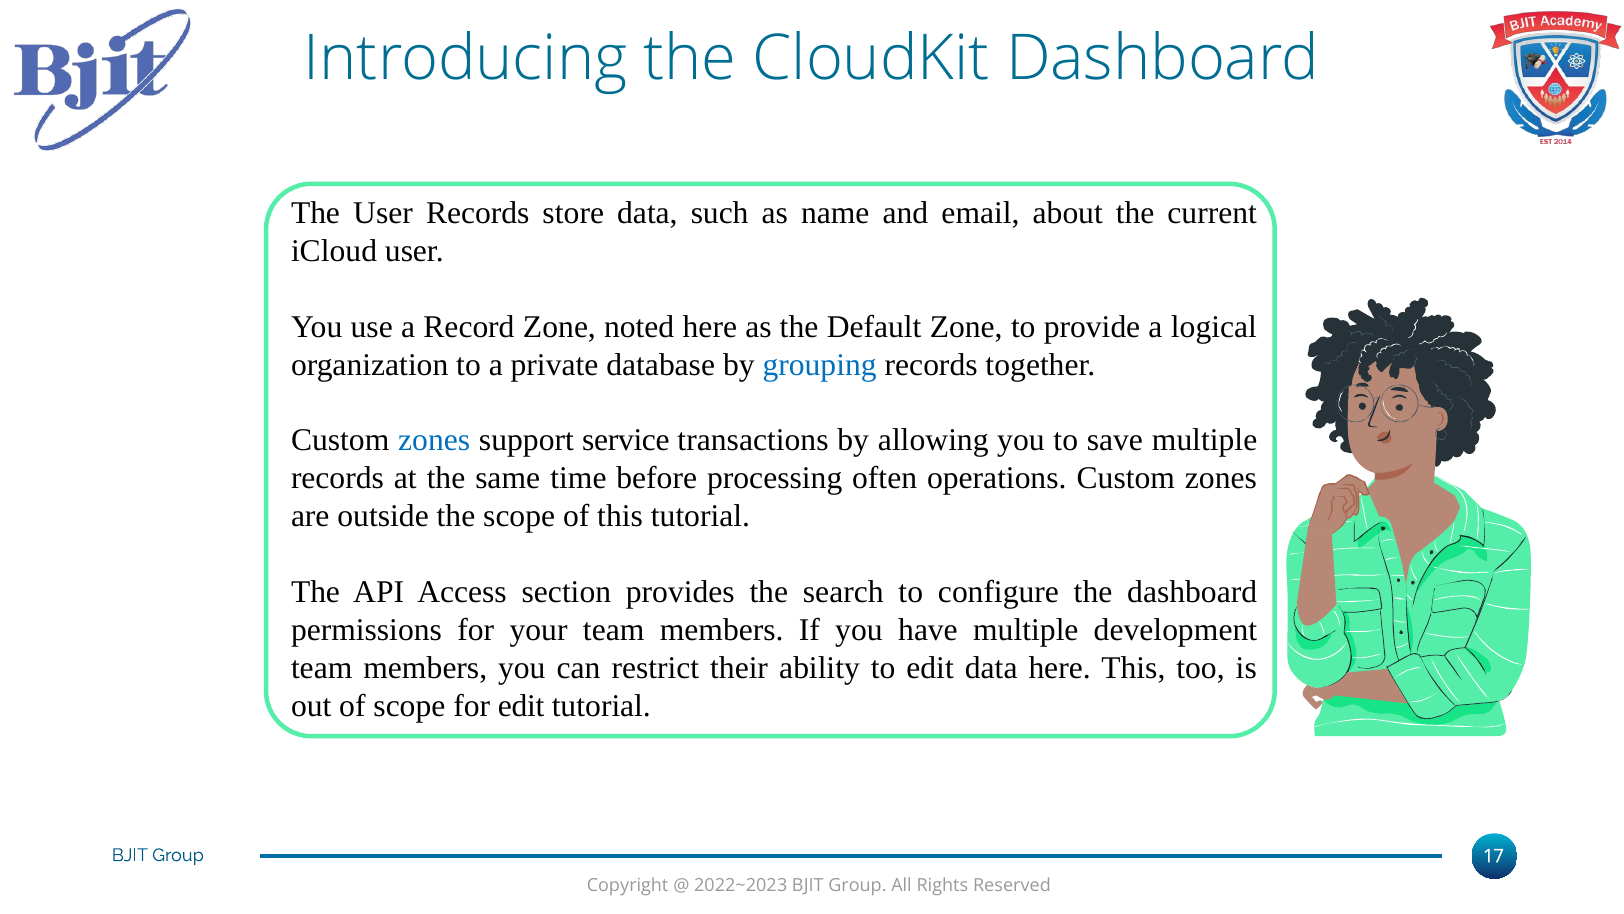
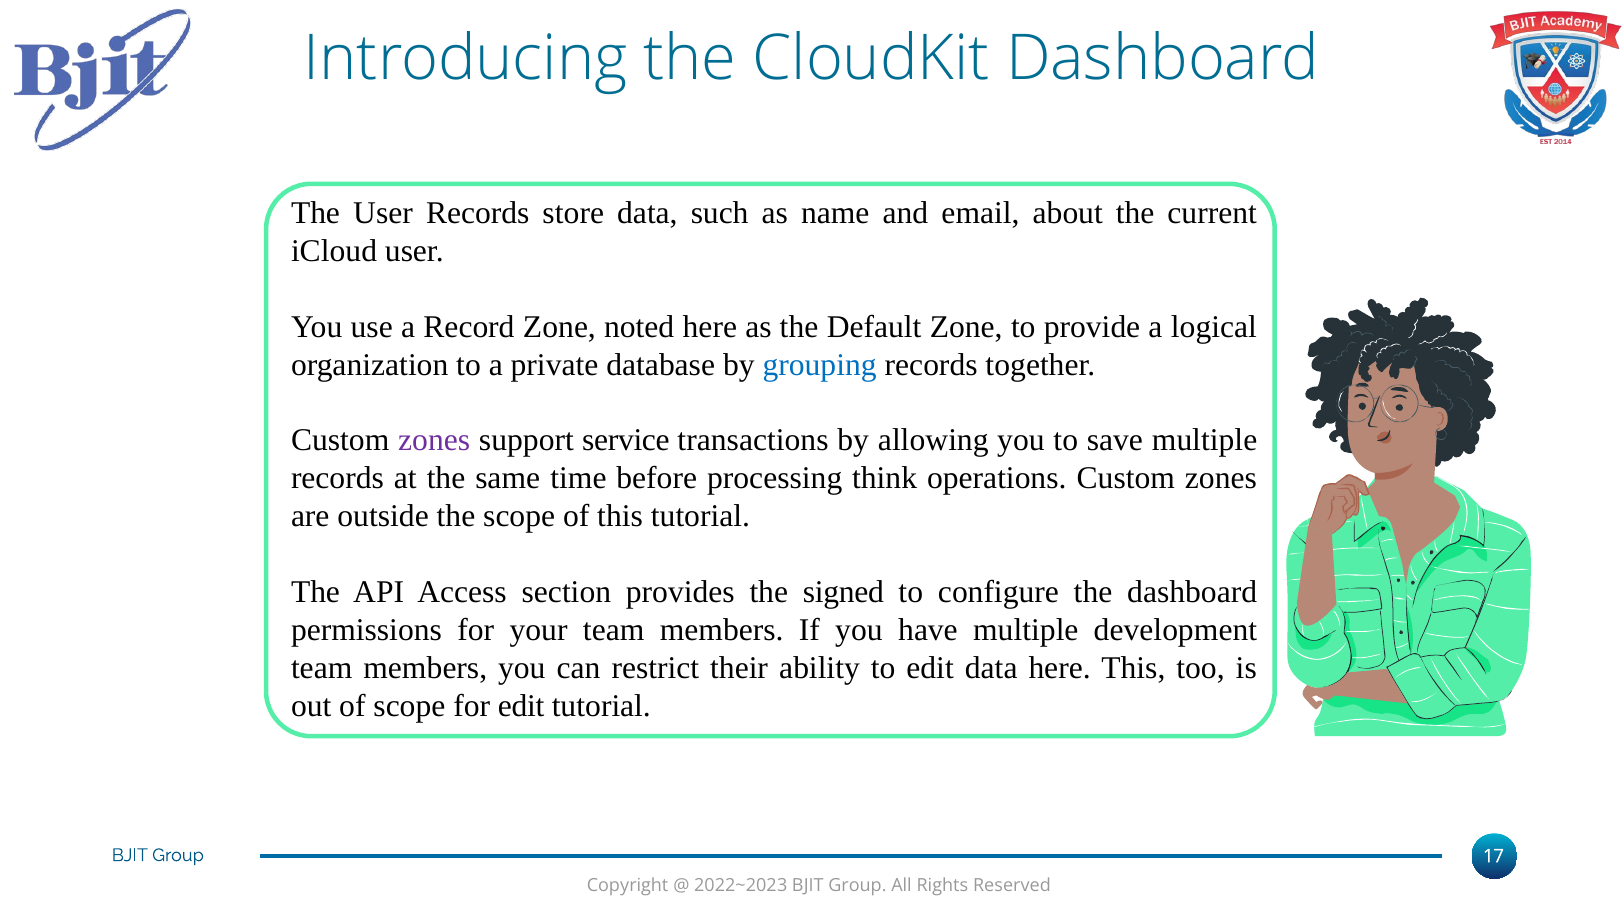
zones at (434, 440) colour: blue -> purple
often: often -> think
search: search -> signed
